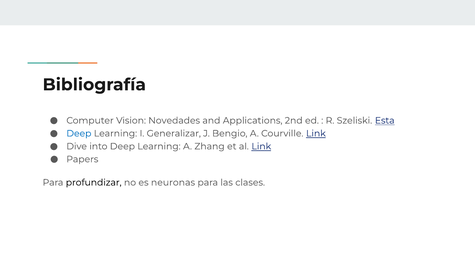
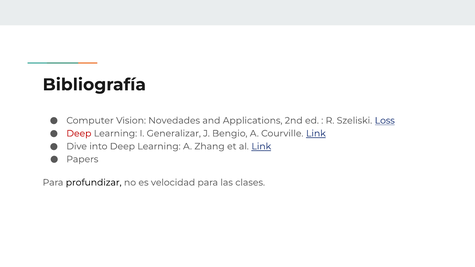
Esta: Esta -> Loss
Deep at (79, 134) colour: blue -> red
neuronas: neuronas -> velocidad
